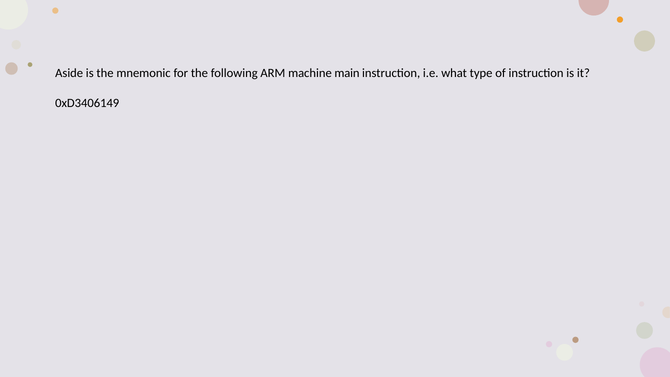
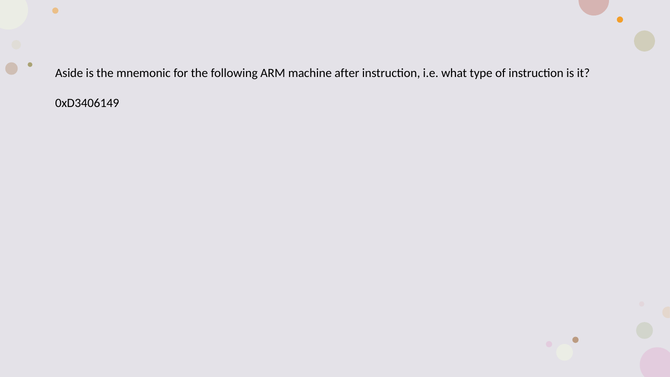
main: main -> after
